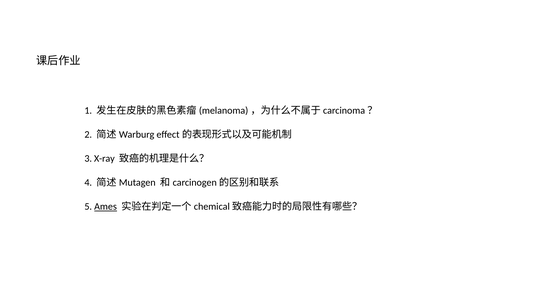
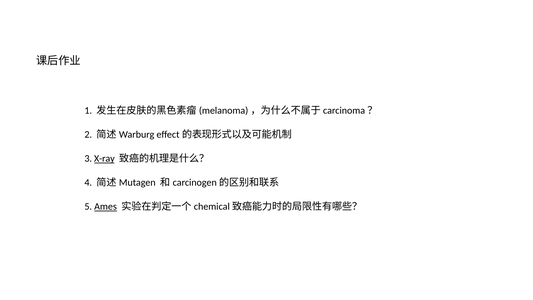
X-ray underline: none -> present
